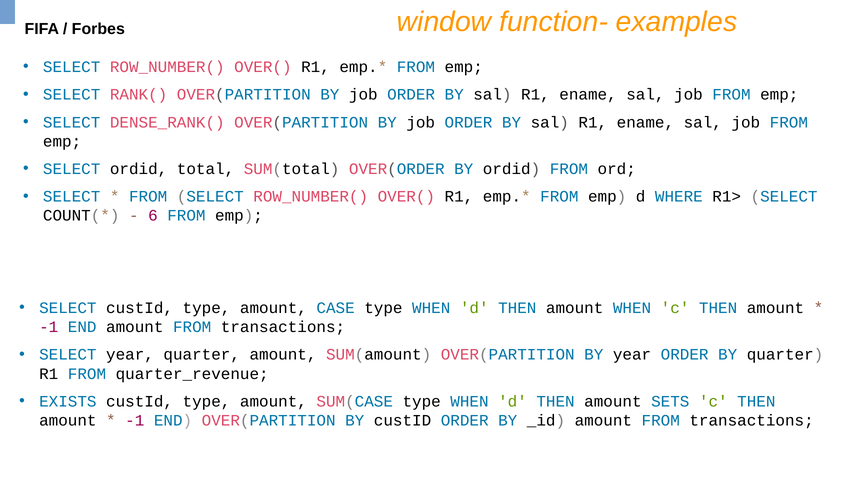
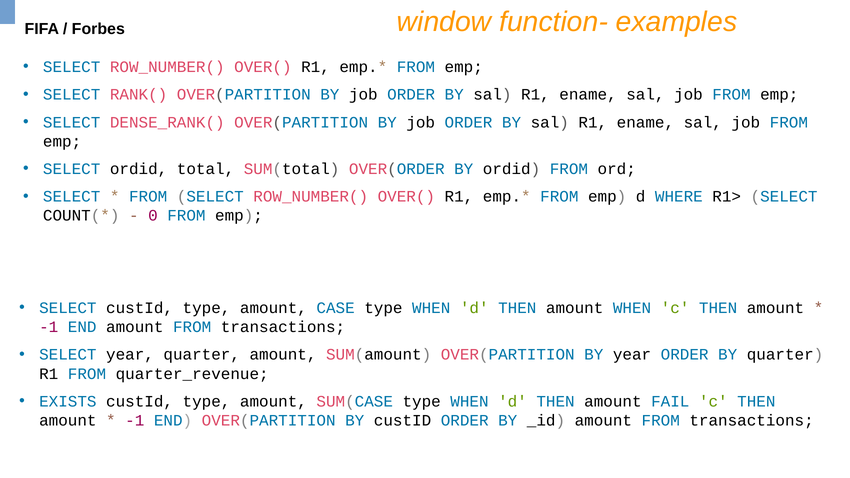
6: 6 -> 0
SETS: SETS -> FAIL
